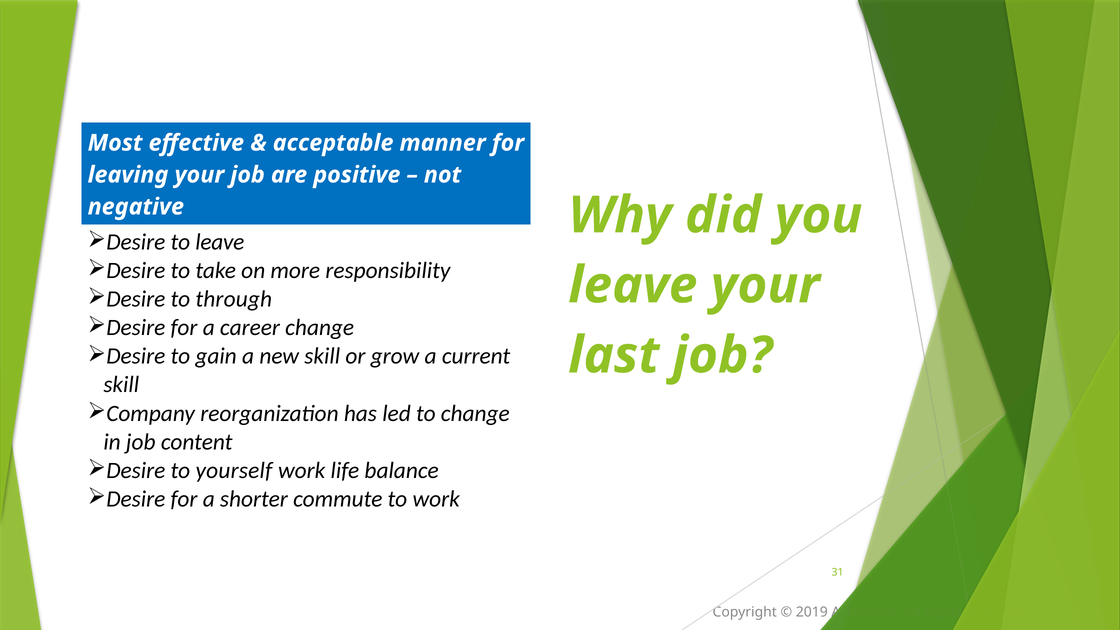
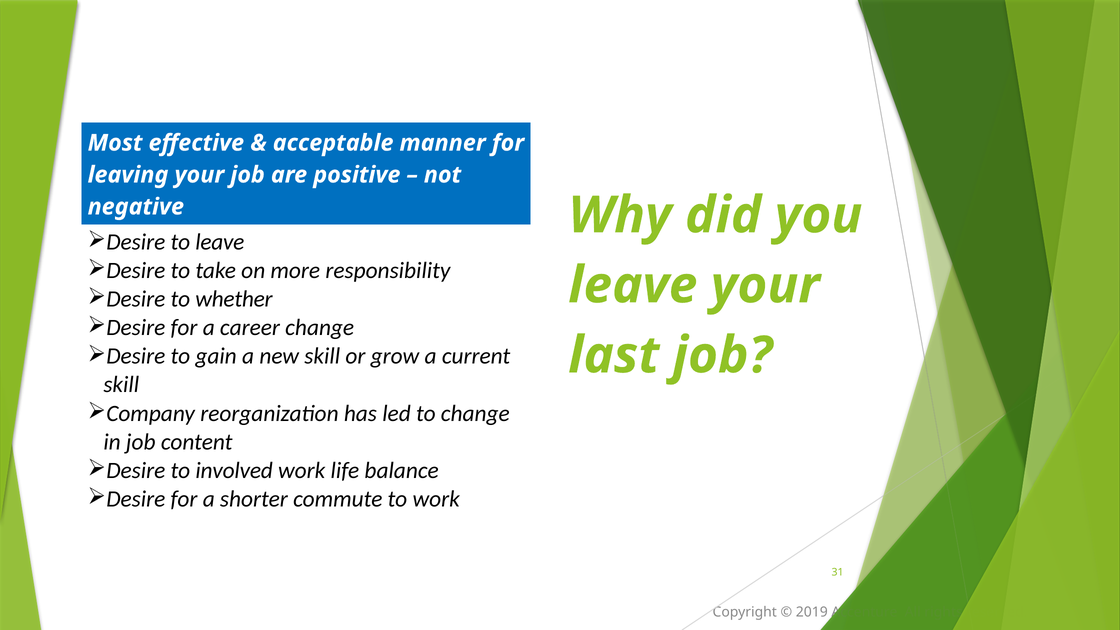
through: through -> whether
yourself: yourself -> involved
